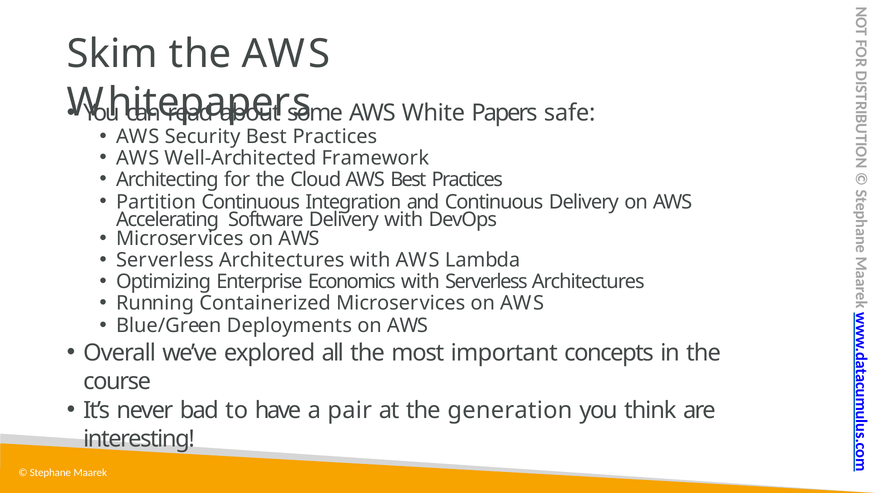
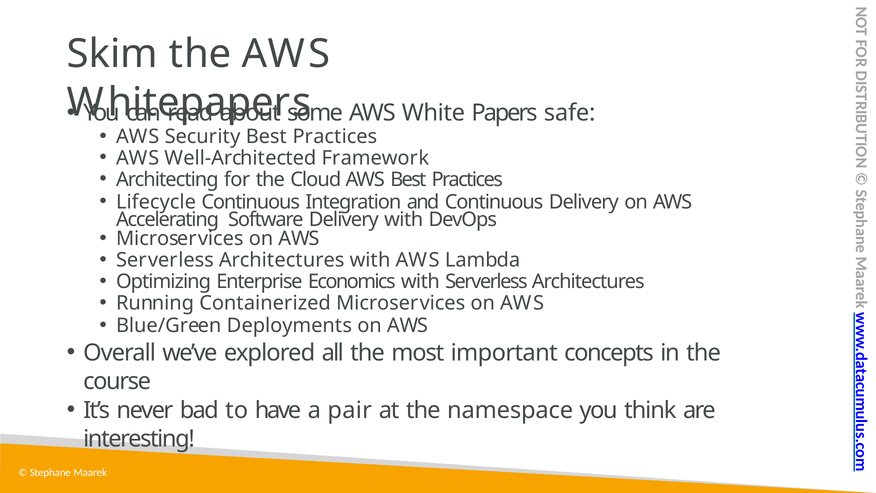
Partition: Partition -> Lifecycle
generation: generation -> namespace
